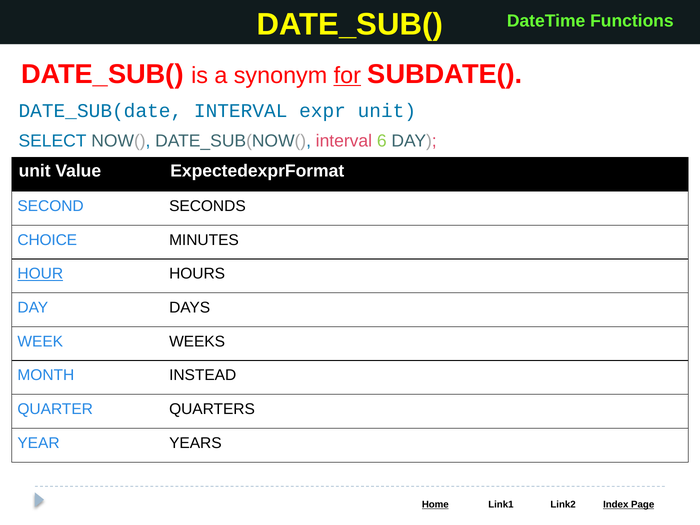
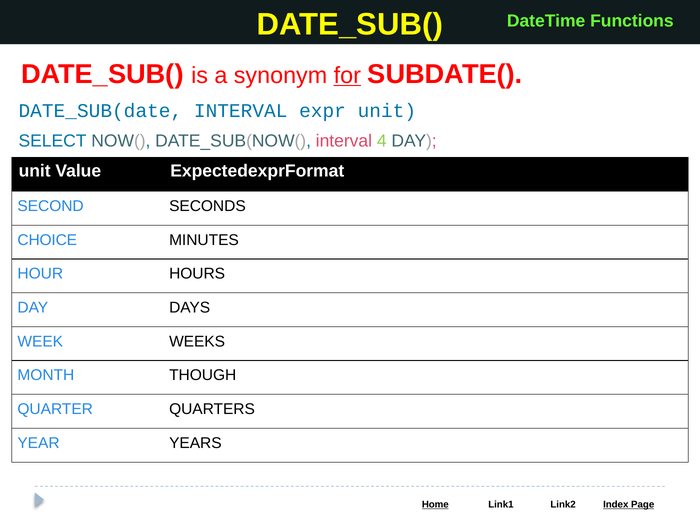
6: 6 -> 4
HOUR underline: present -> none
INSTEAD: INSTEAD -> THOUGH
